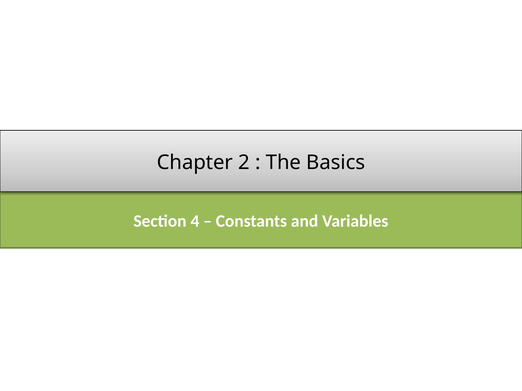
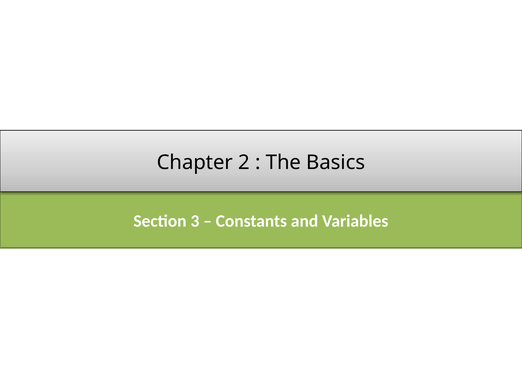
4: 4 -> 3
